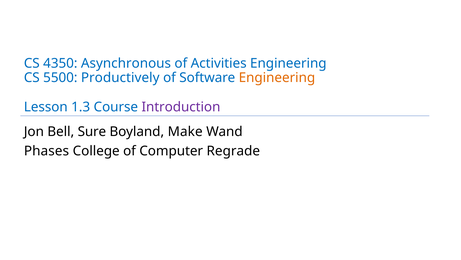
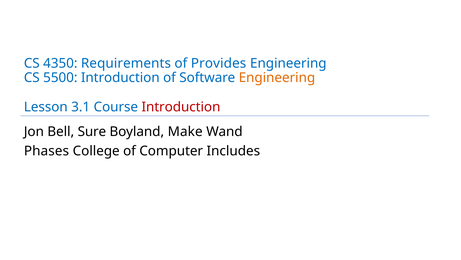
Asynchronous: Asynchronous -> Requirements
Activities: Activities -> Provides
5500 Productively: Productively -> Introduction
1.3: 1.3 -> 3.1
Introduction at (181, 107) colour: purple -> red
Regrade: Regrade -> Includes
